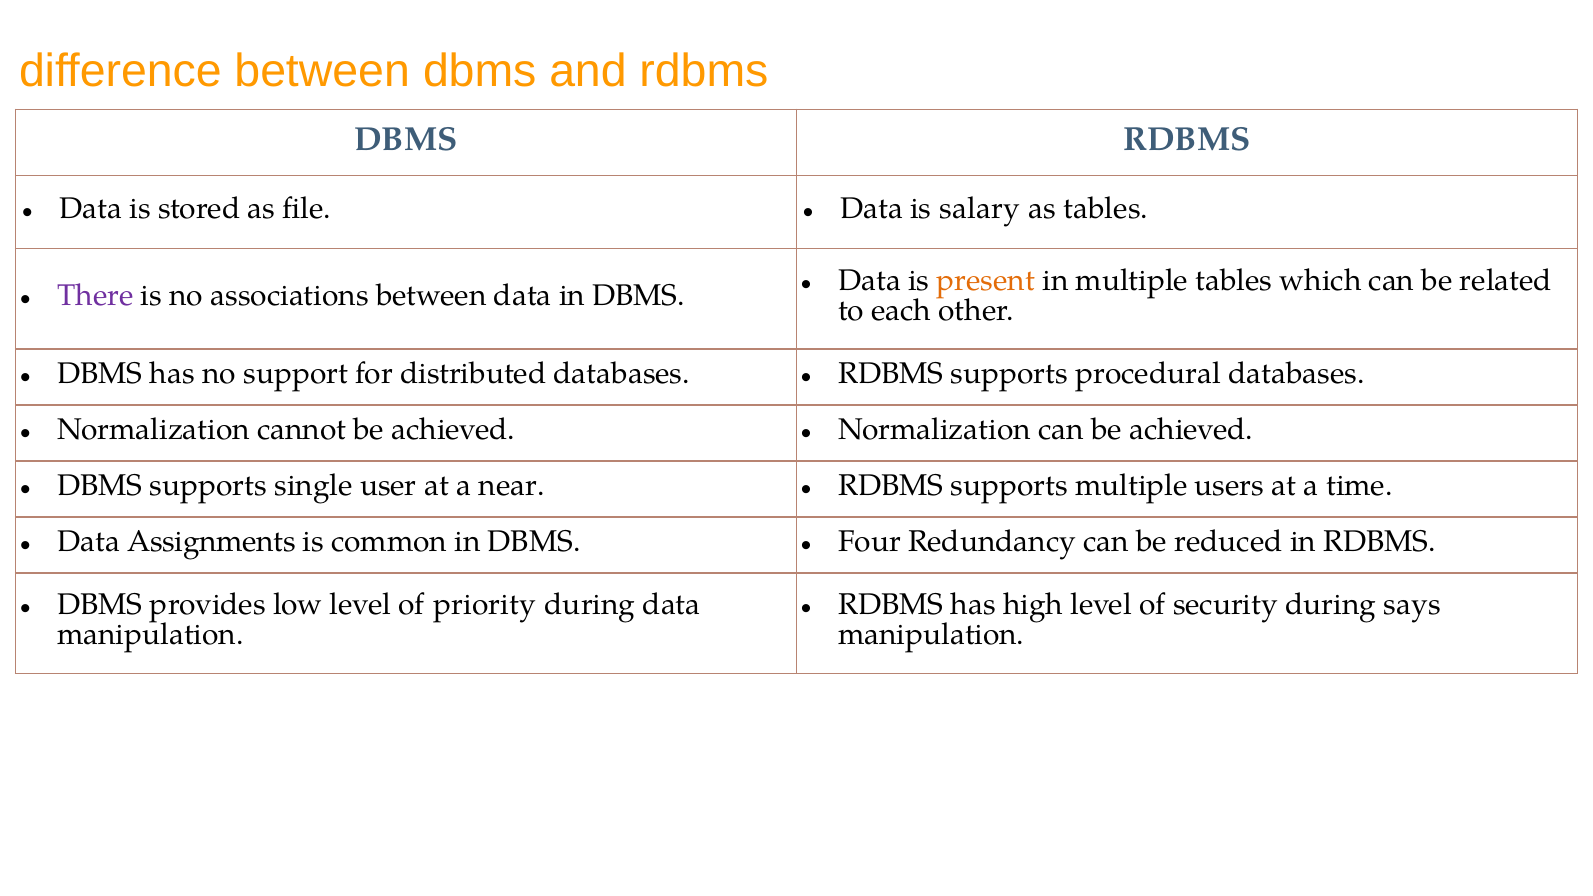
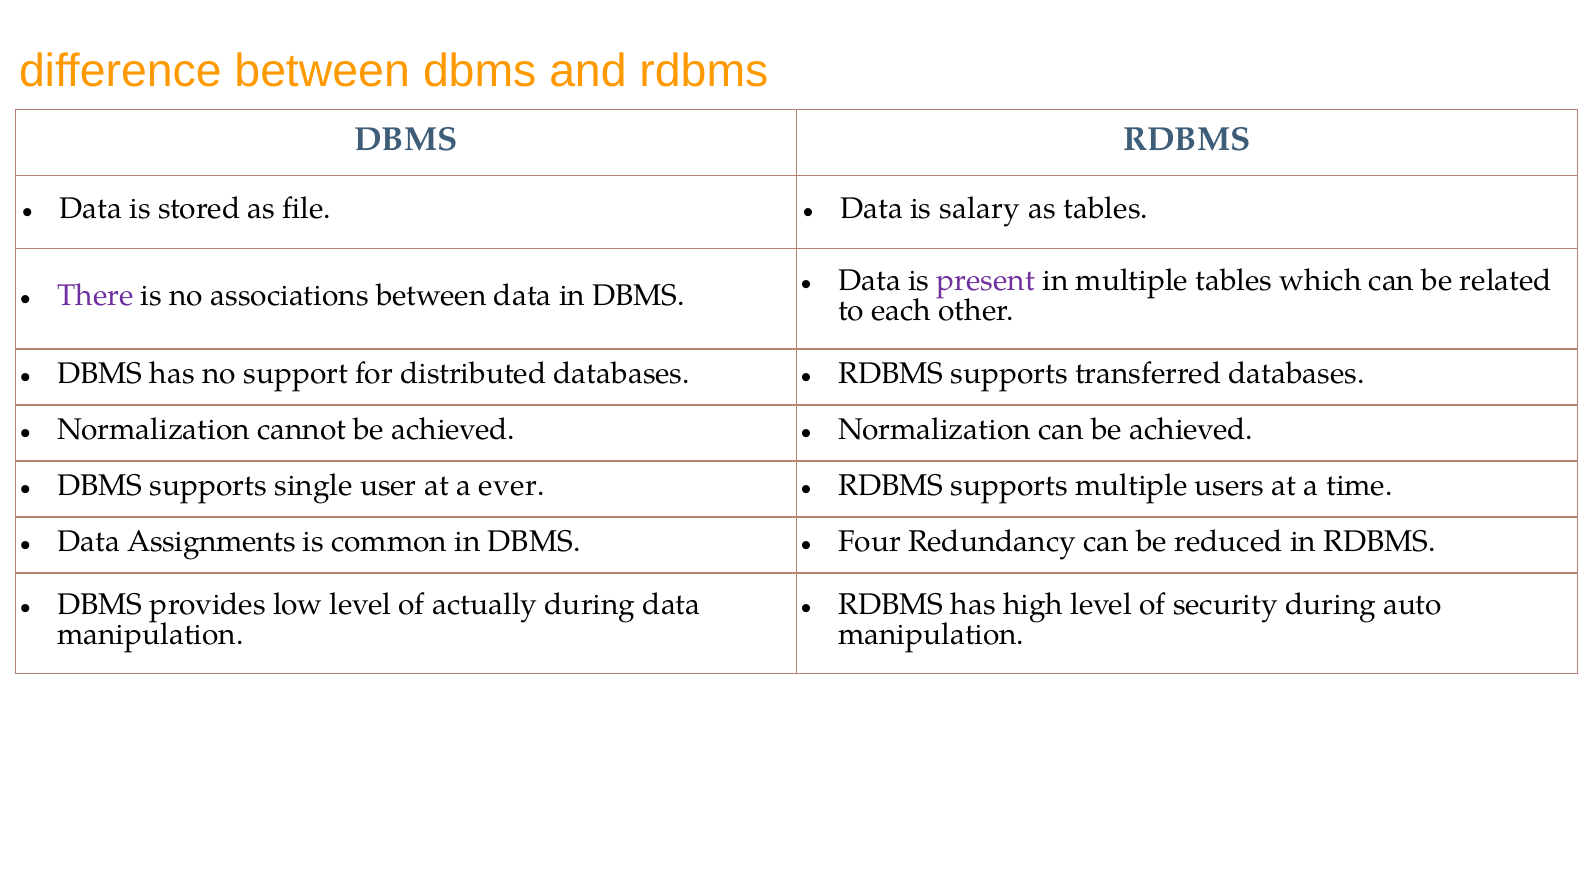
present colour: orange -> purple
procedural: procedural -> transferred
near: near -> ever
priority: priority -> actually
says: says -> auto
